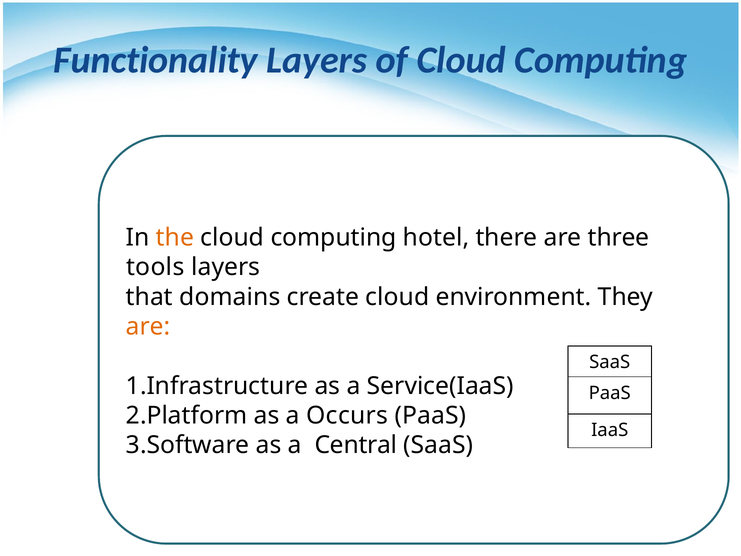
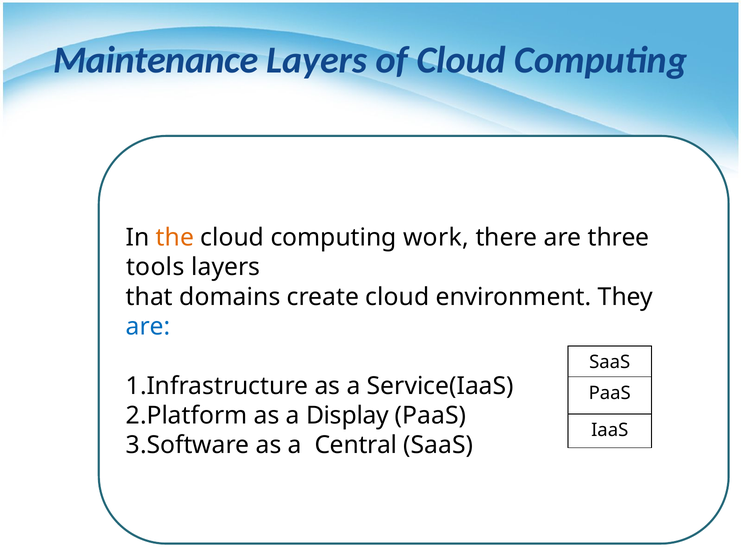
Functionality: Functionality -> Maintenance
hotel: hotel -> work
are at (148, 326) colour: orange -> blue
Occurs: Occurs -> Display
